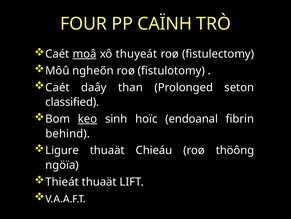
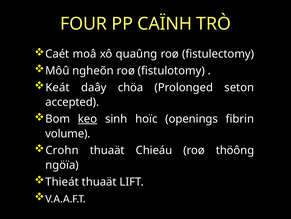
moâ underline: present -> none
thuyeát: thuyeát -> quaûng
Caét at (57, 87): Caét -> Keát
than: than -> chöa
classified: classified -> accepted
endoanal: endoanal -> openings
behind: behind -> volume
Ligure: Ligure -> Crohn
